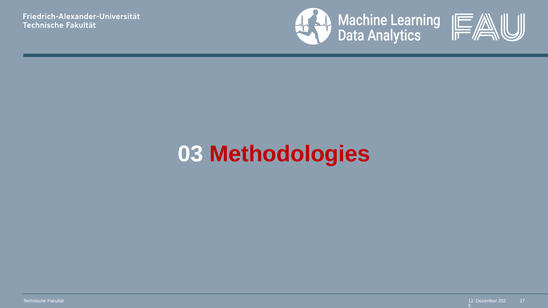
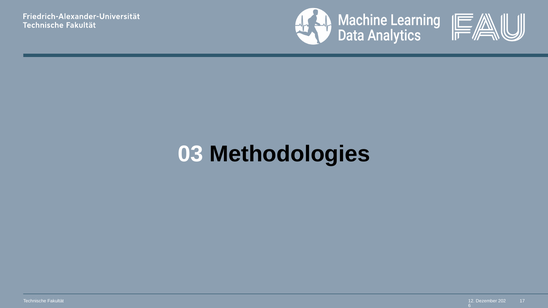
Methodologies colour: red -> black
